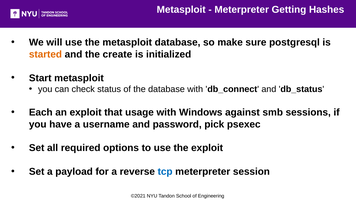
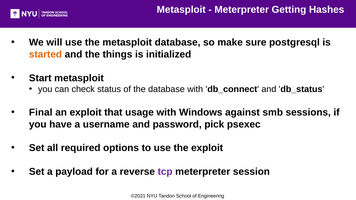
create: create -> things
Each: Each -> Final
tcp colour: blue -> purple
